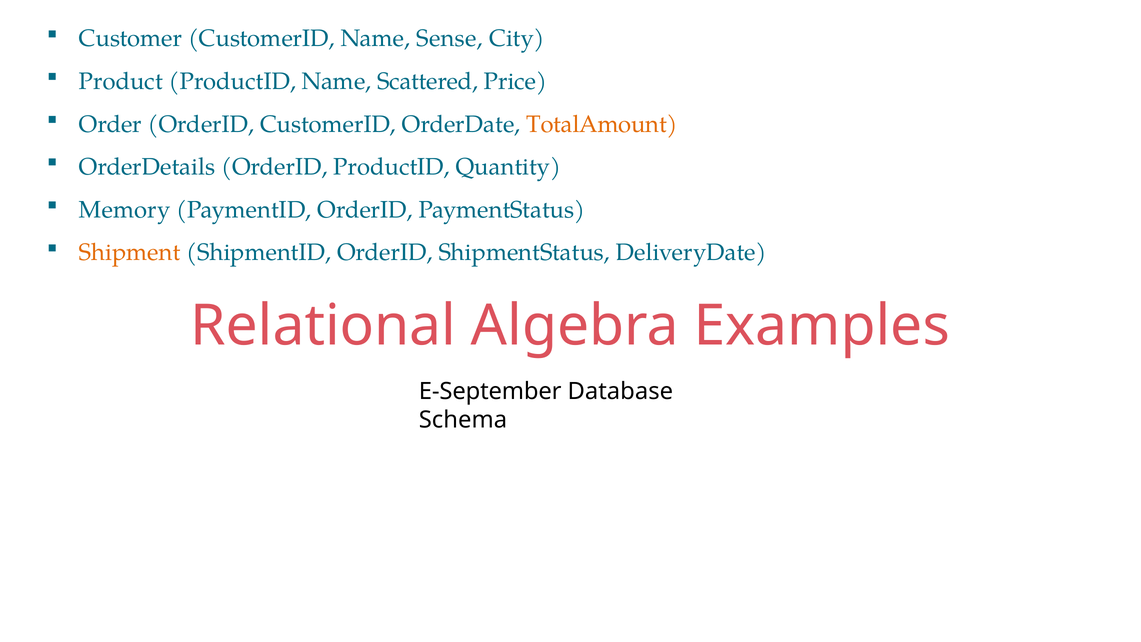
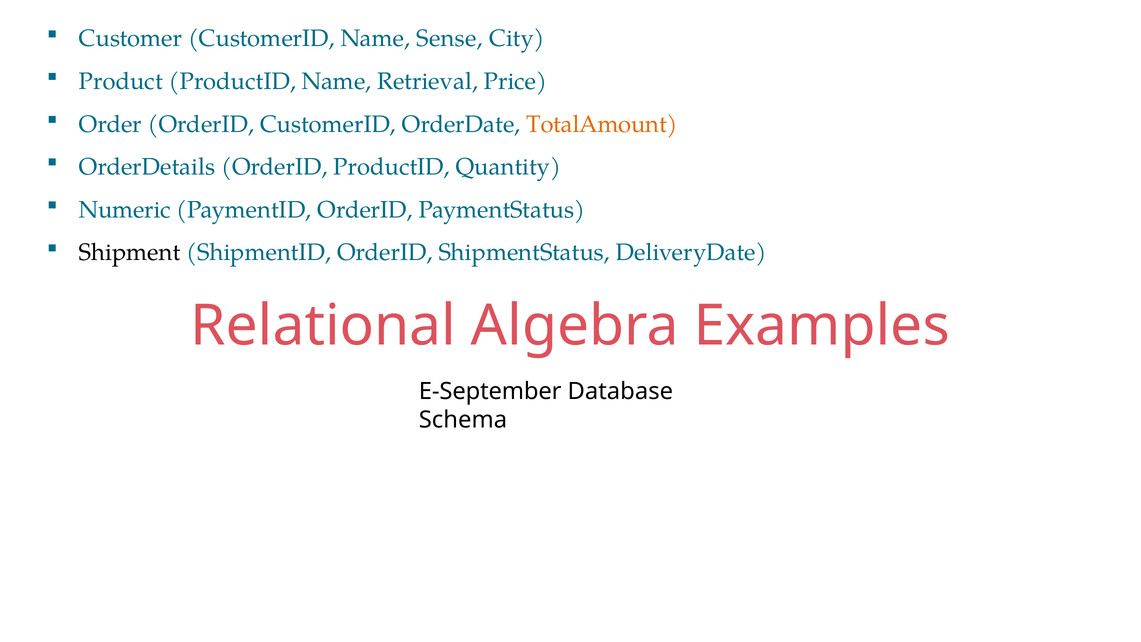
Scattered: Scattered -> Retrieval
Memory: Memory -> Numeric
Shipment colour: orange -> black
